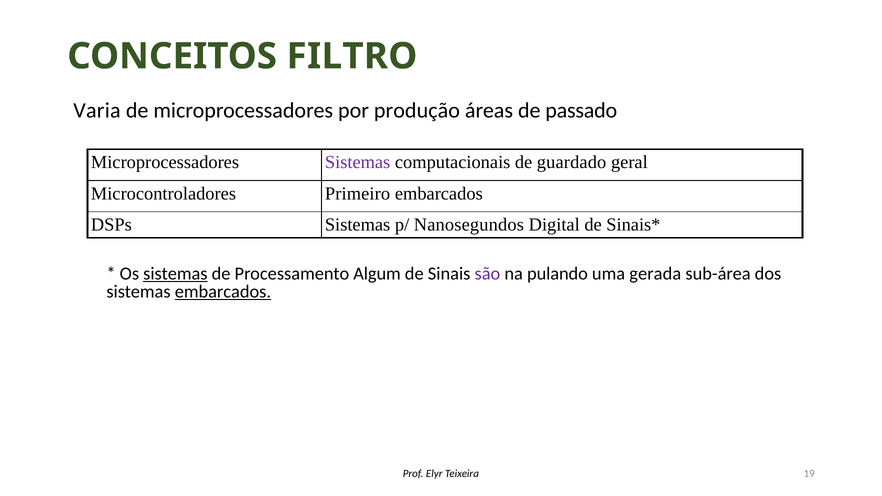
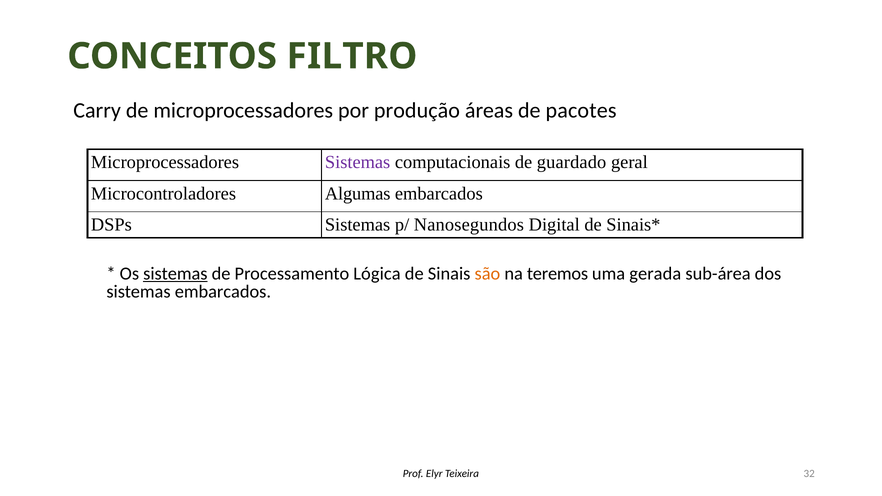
Varia: Varia -> Carry
passado: passado -> pacotes
Primeiro: Primeiro -> Algumas
Algum: Algum -> Lógica
são colour: purple -> orange
pulando: pulando -> teremos
embarcados at (223, 292) underline: present -> none
19: 19 -> 32
